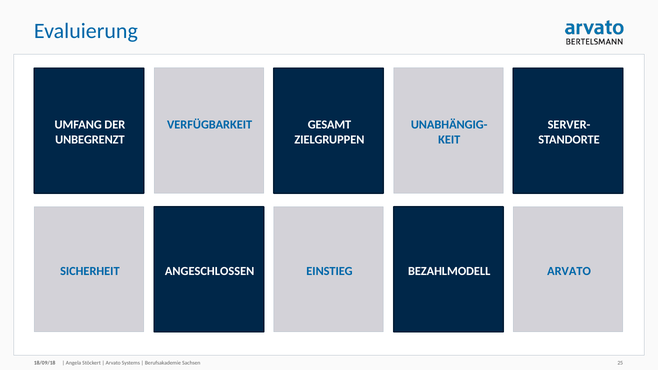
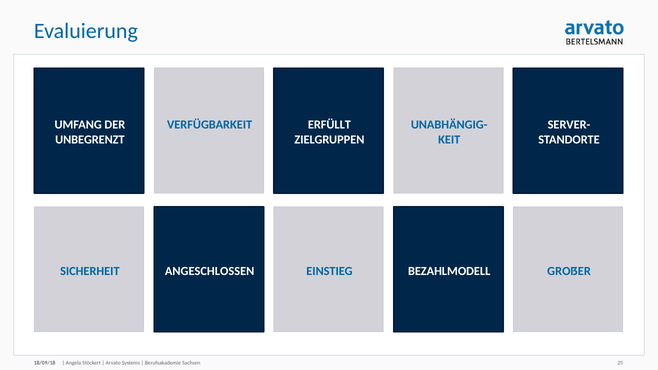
GESAMT: GESAMT -> ERFÜLLT
BEZAHLMODELL ARVATO: ARVATO -> GROẞER
